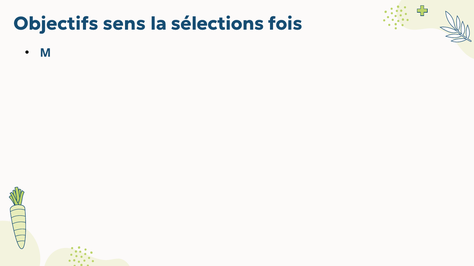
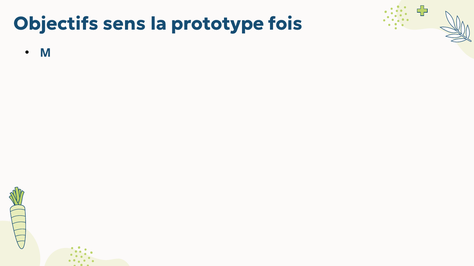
sélections: sélections -> prototype
